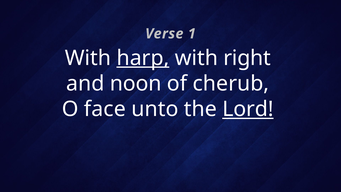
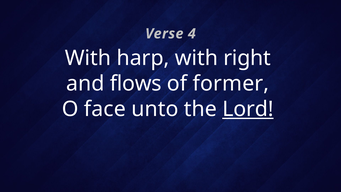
1: 1 -> 4
harp underline: present -> none
noon: noon -> flows
cherub: cherub -> former
